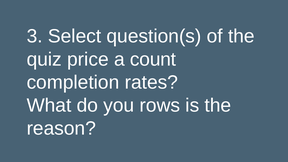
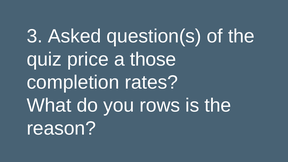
Select: Select -> Asked
count: count -> those
